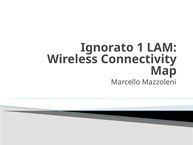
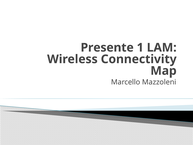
Ignorato: Ignorato -> Presente
